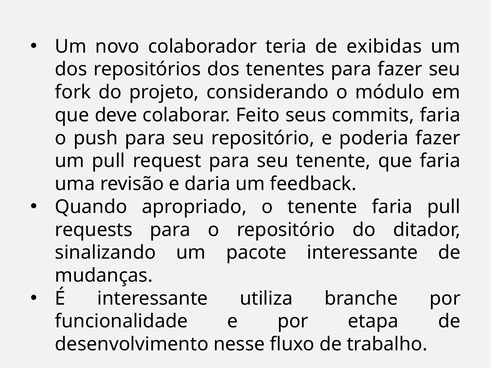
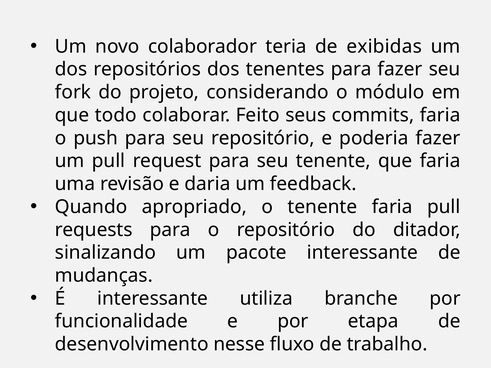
deve: deve -> todo
